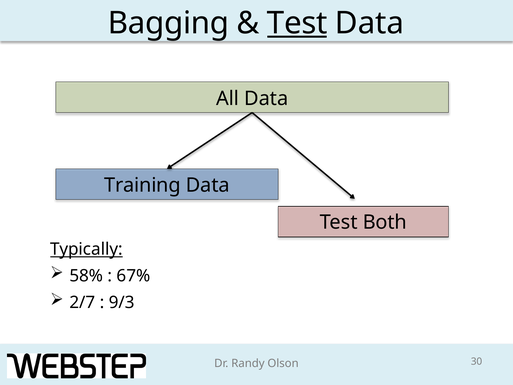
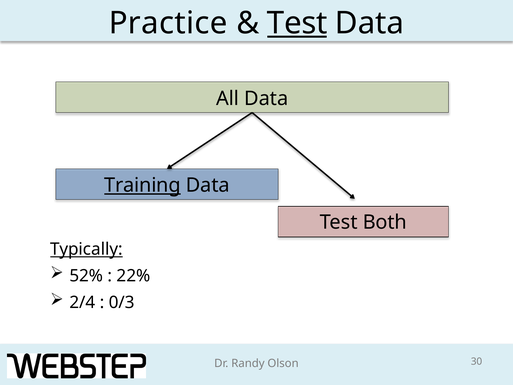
Bagging: Bagging -> Practice
Training underline: none -> present
58%: 58% -> 52%
67%: 67% -> 22%
2/7: 2/7 -> 2/4
9/3: 9/3 -> 0/3
